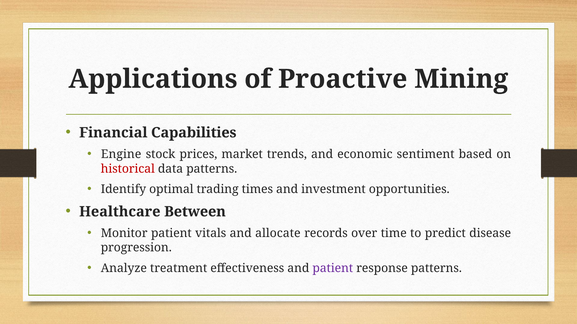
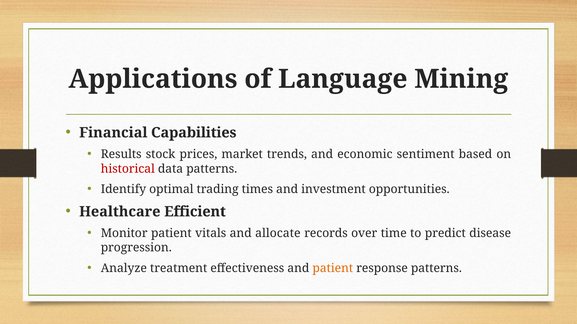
Proactive: Proactive -> Language
Engine: Engine -> Results
Between: Between -> Efficient
patient at (333, 269) colour: purple -> orange
